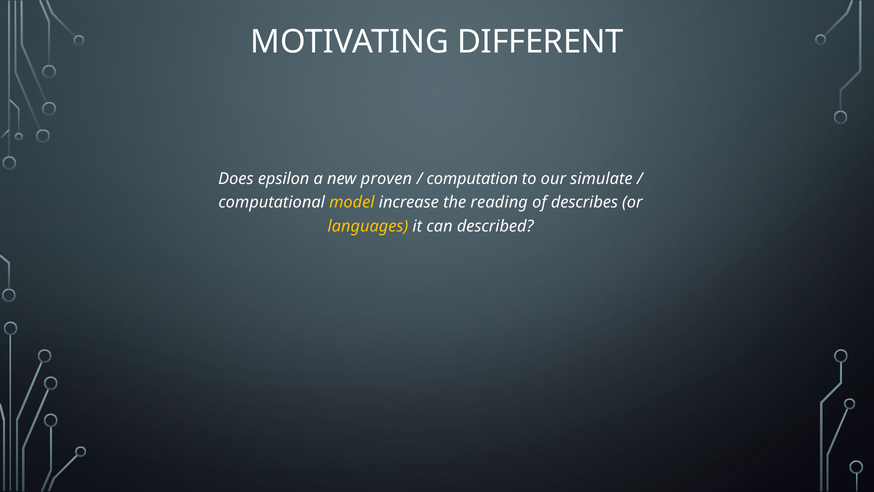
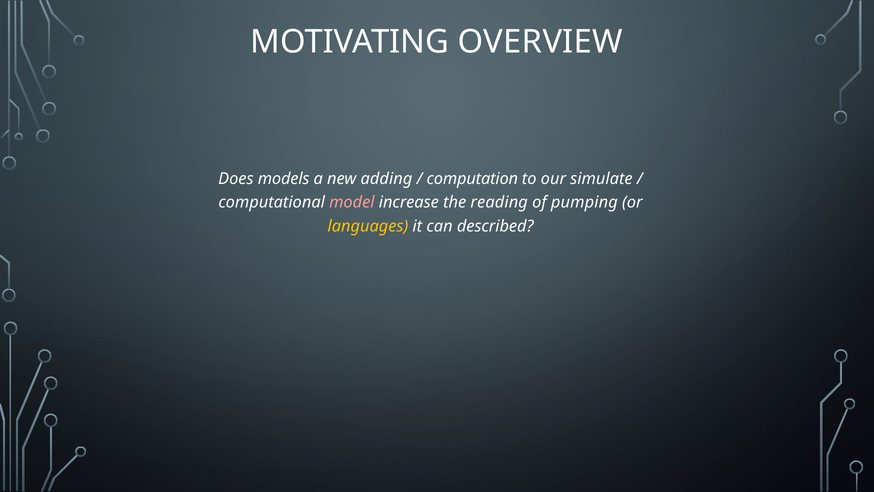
DIFFERENT: DIFFERENT -> OVERVIEW
epsilon: epsilon -> models
proven: proven -> adding
model colour: yellow -> pink
describes: describes -> pumping
